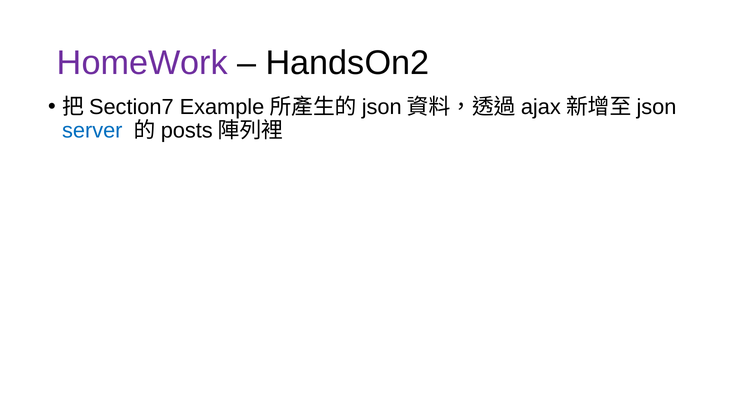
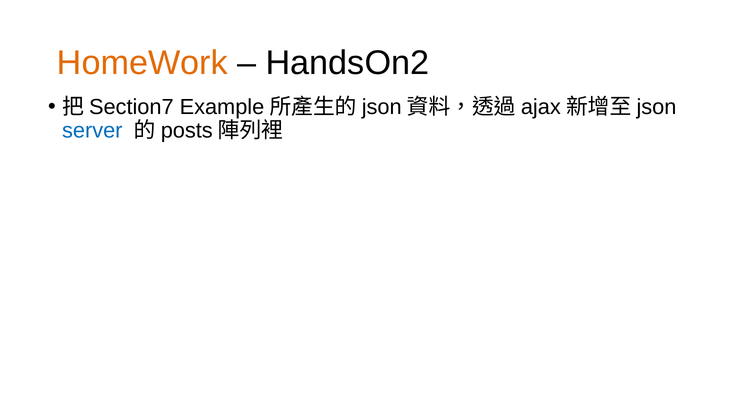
HomeWork colour: purple -> orange
